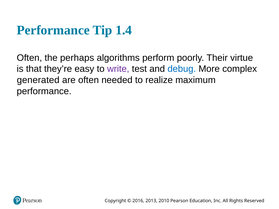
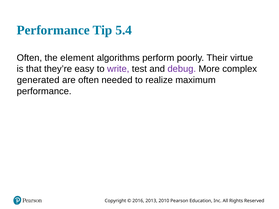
1.4: 1.4 -> 5.4
perhaps: perhaps -> element
debug colour: blue -> purple
